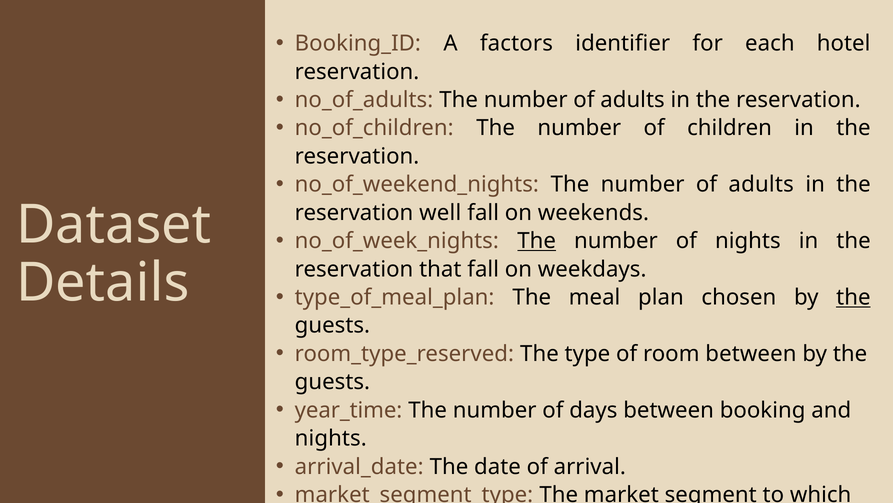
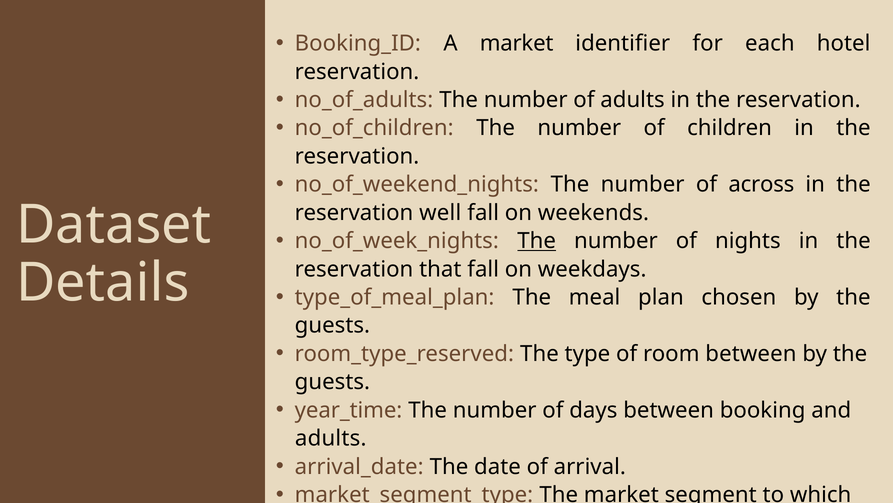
A factors: factors -> market
adults at (761, 184): adults -> across
the at (853, 297) underline: present -> none
nights at (331, 438): nights -> adults
